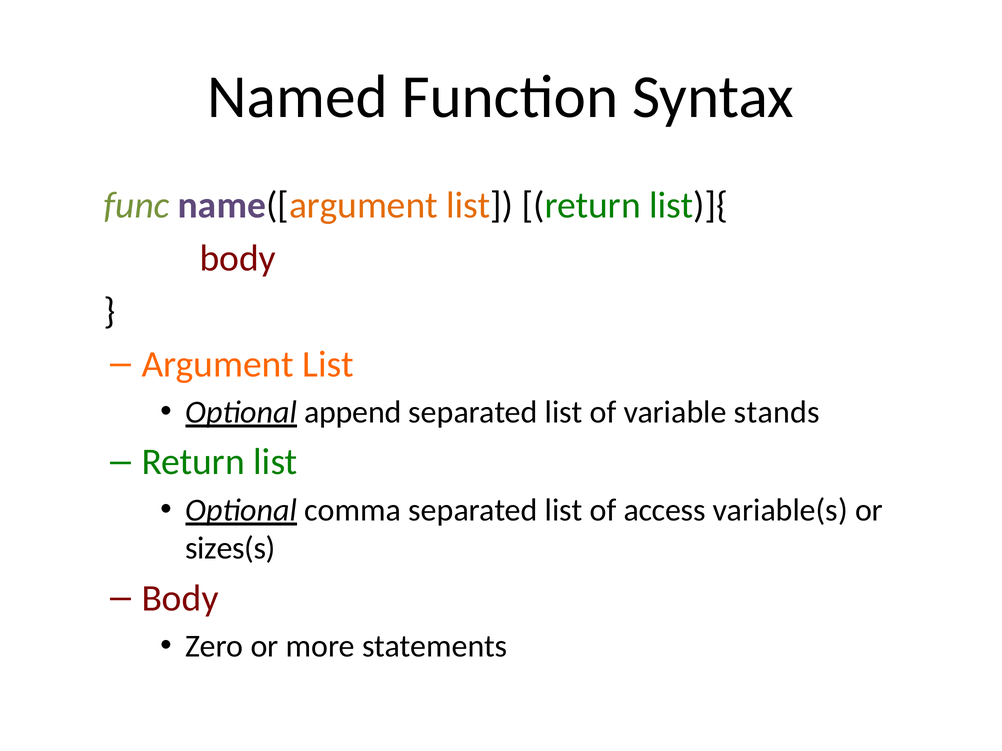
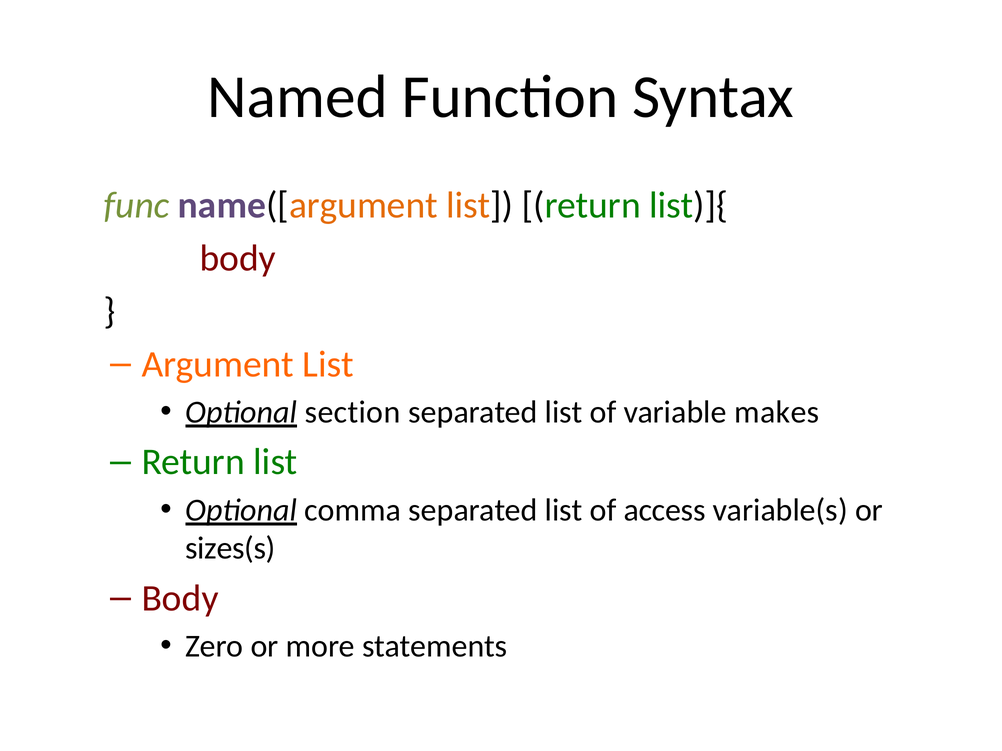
append: append -> section
stands: stands -> makes
